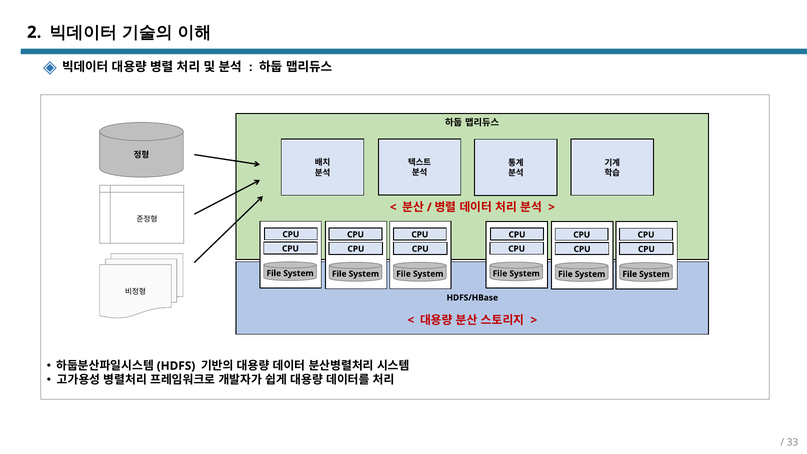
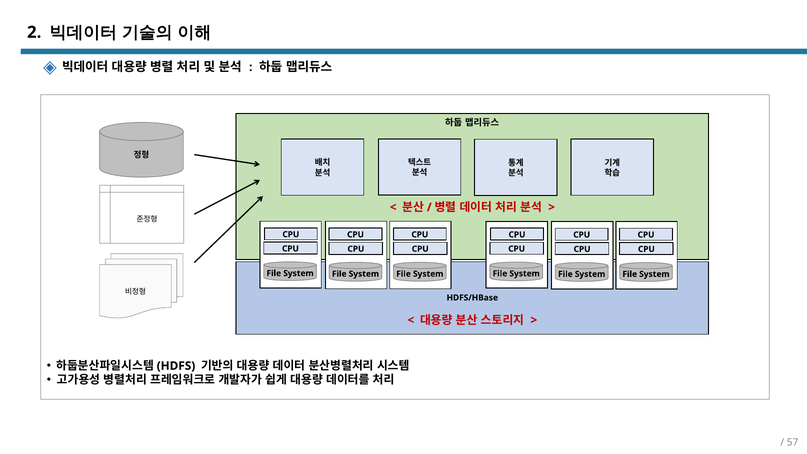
33: 33 -> 57
